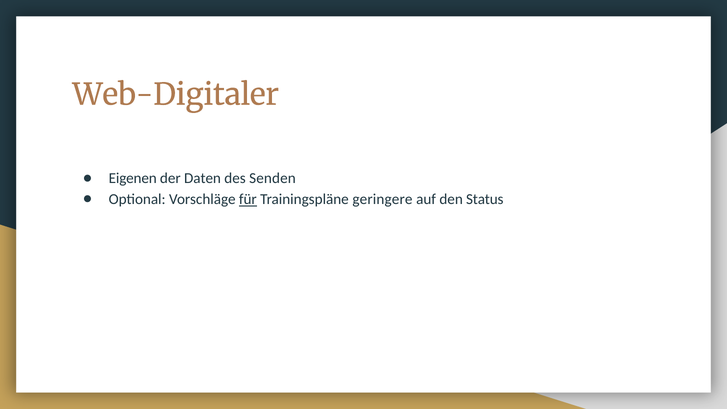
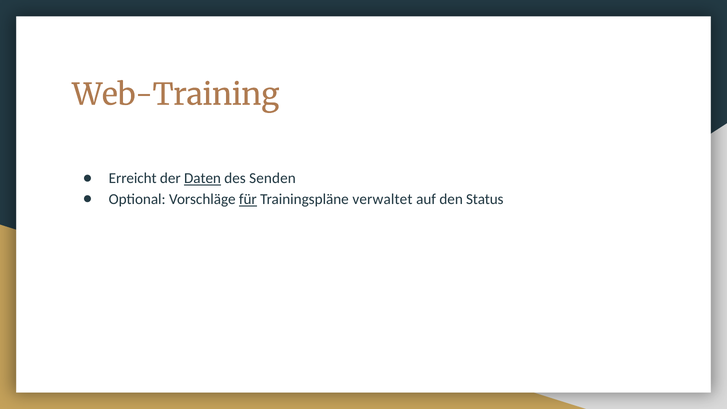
Web-Digitaler: Web-Digitaler -> Web-Training
Eigenen: Eigenen -> Erreicht
Daten underline: none -> present
geringere: geringere -> verwaltet
